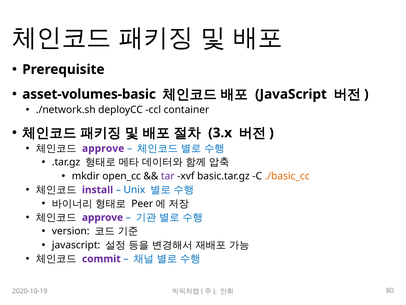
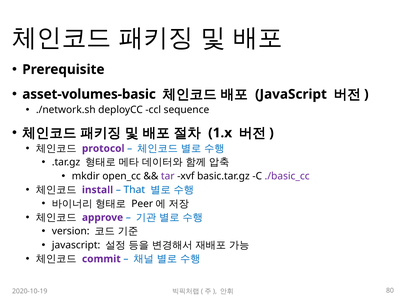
container: container -> sequence
3.x: 3.x -> 1.x
approve at (103, 148): approve -> protocol
./basic_cc colour: orange -> purple
Unix: Unix -> That
